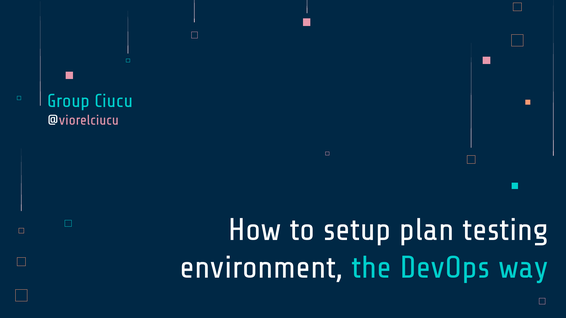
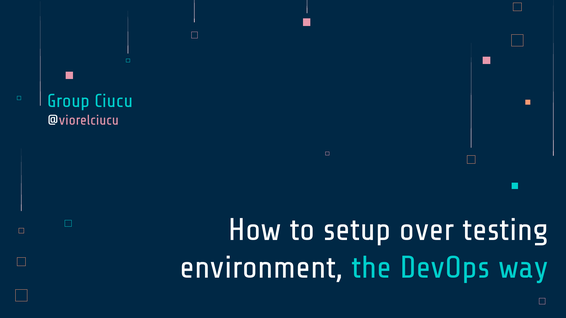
plan: plan -> over
